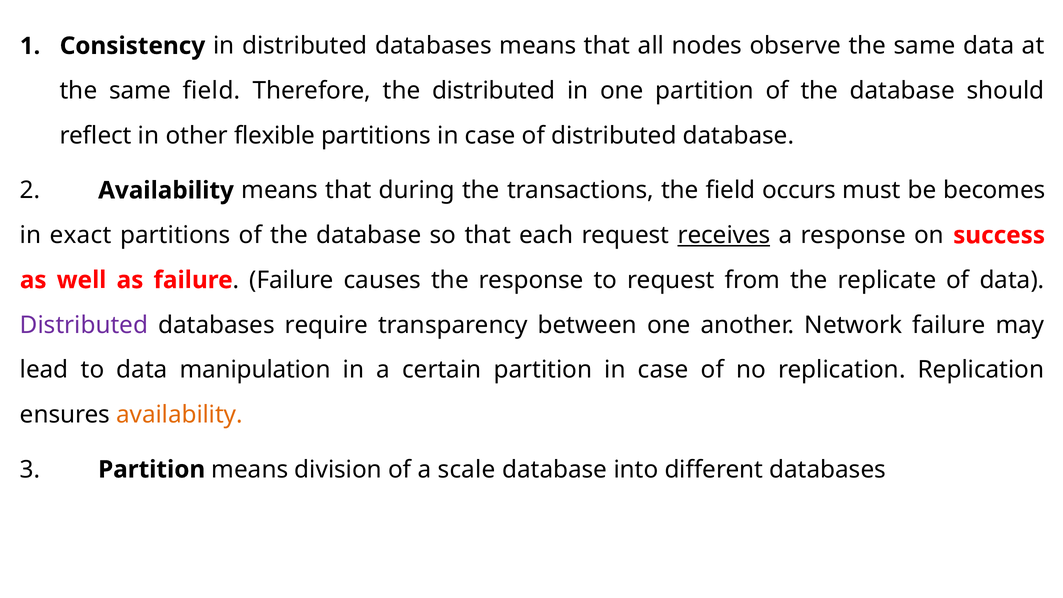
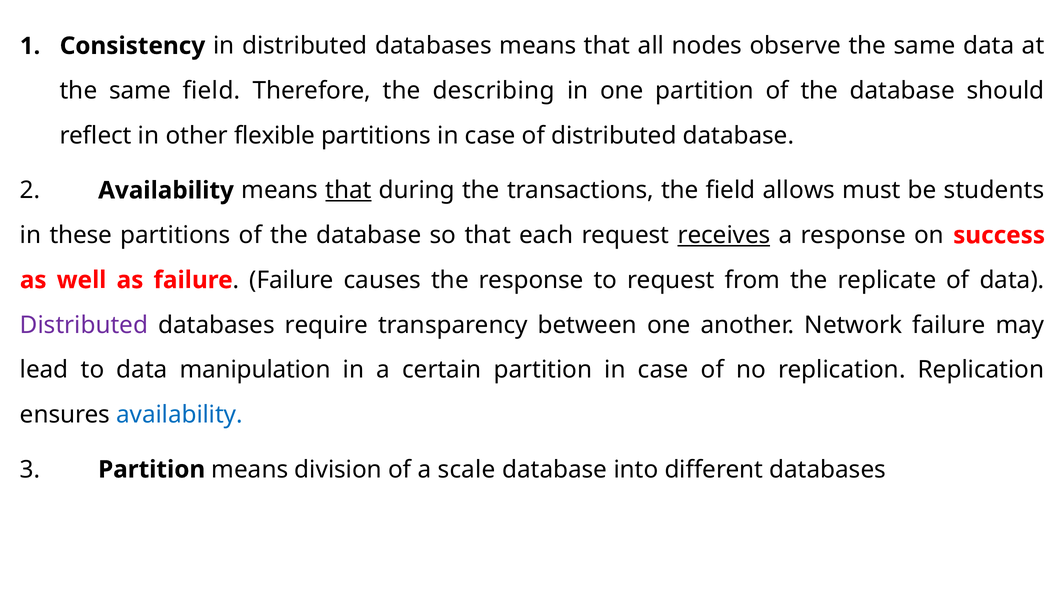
the distributed: distributed -> describing
that at (348, 190) underline: none -> present
occurs: occurs -> allows
becomes: becomes -> students
exact: exact -> these
availability at (180, 415) colour: orange -> blue
